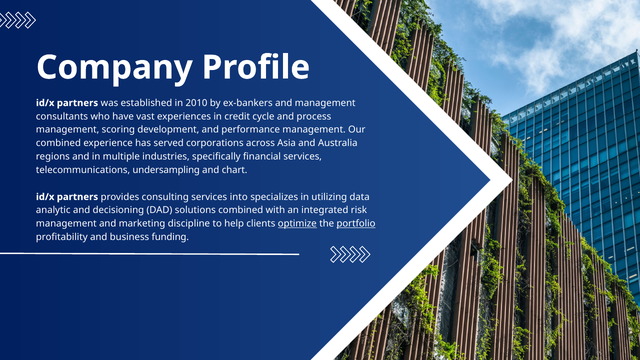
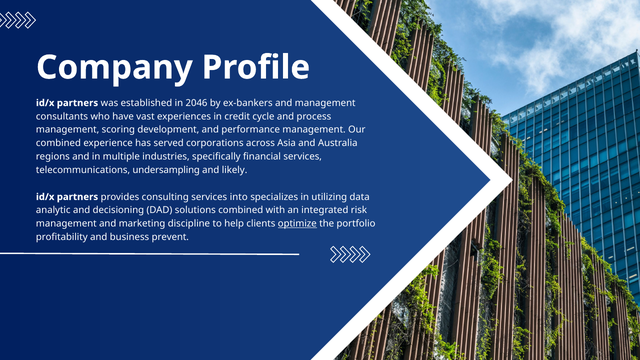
2010: 2010 -> 2046
chart: chart -> likely
portfolio underline: present -> none
funding: funding -> prevent
